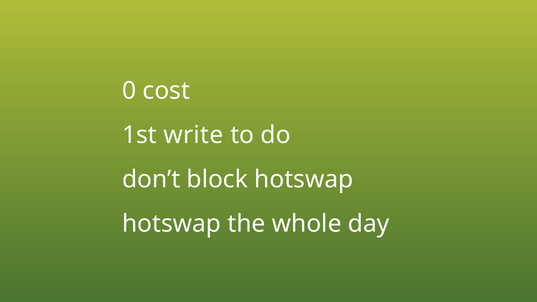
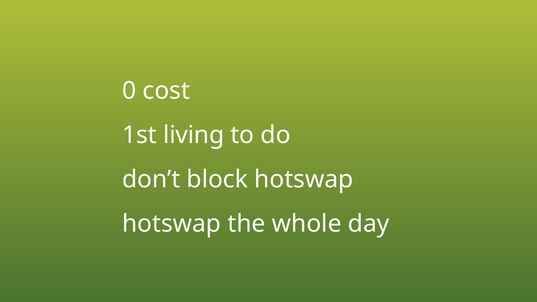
write: write -> living
